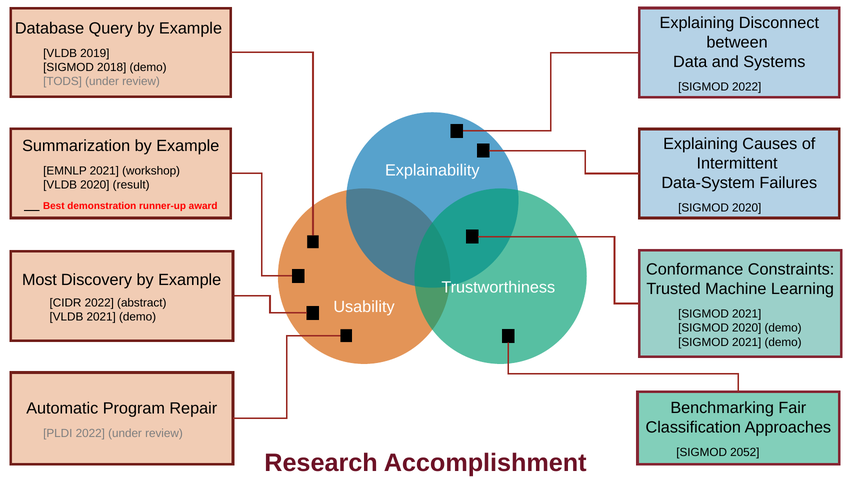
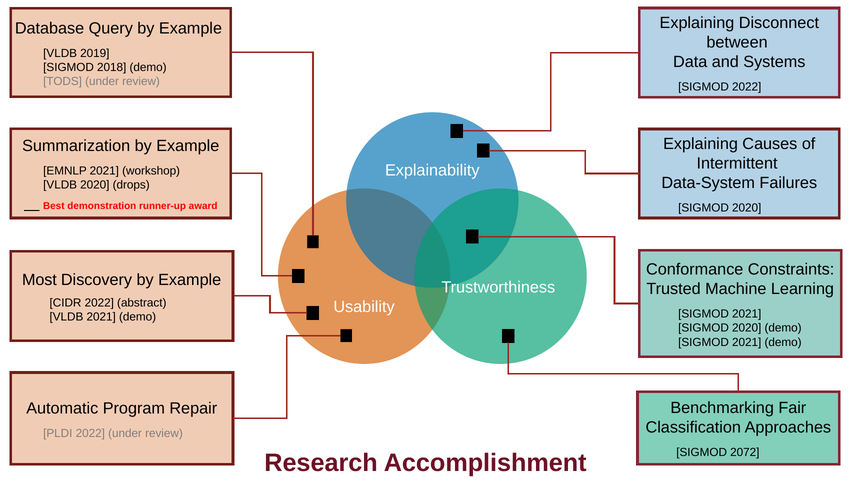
result: result -> drops
2052: 2052 -> 2072
